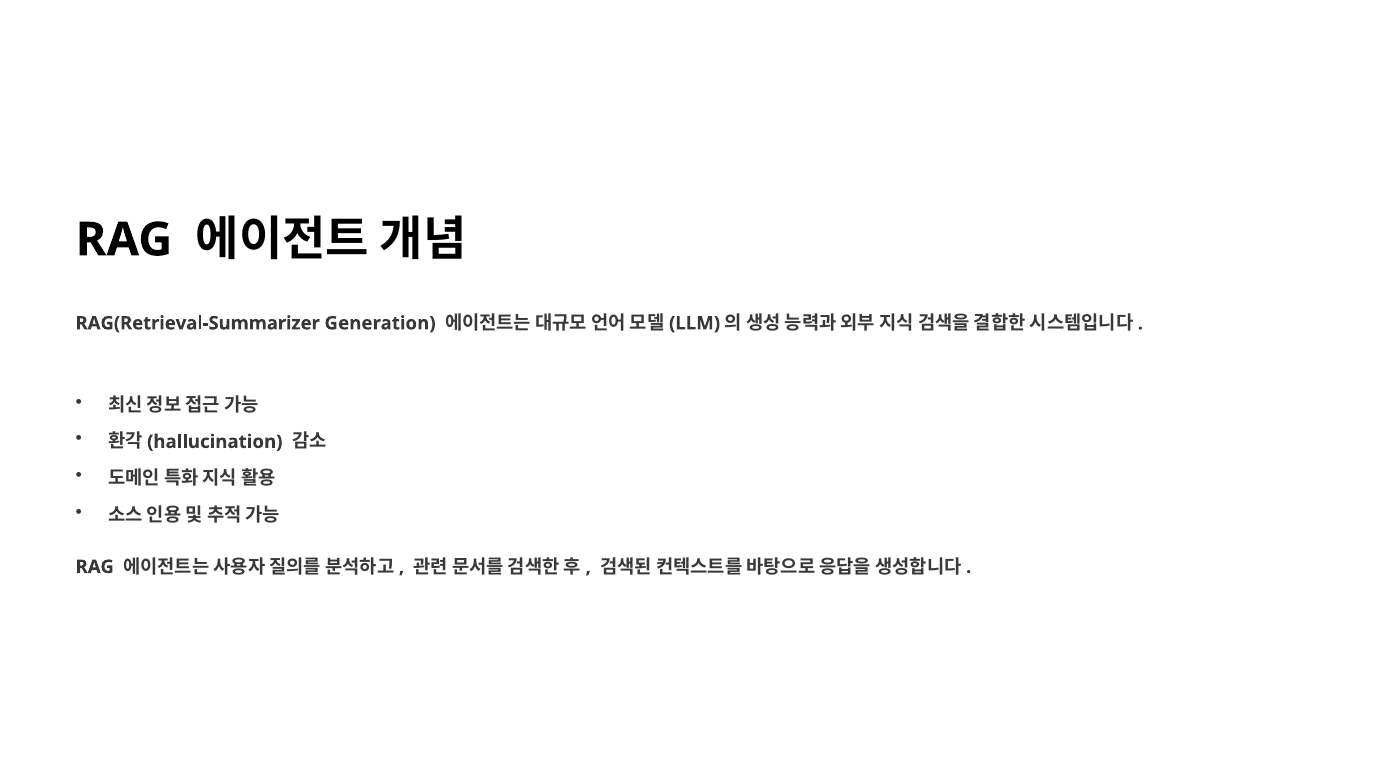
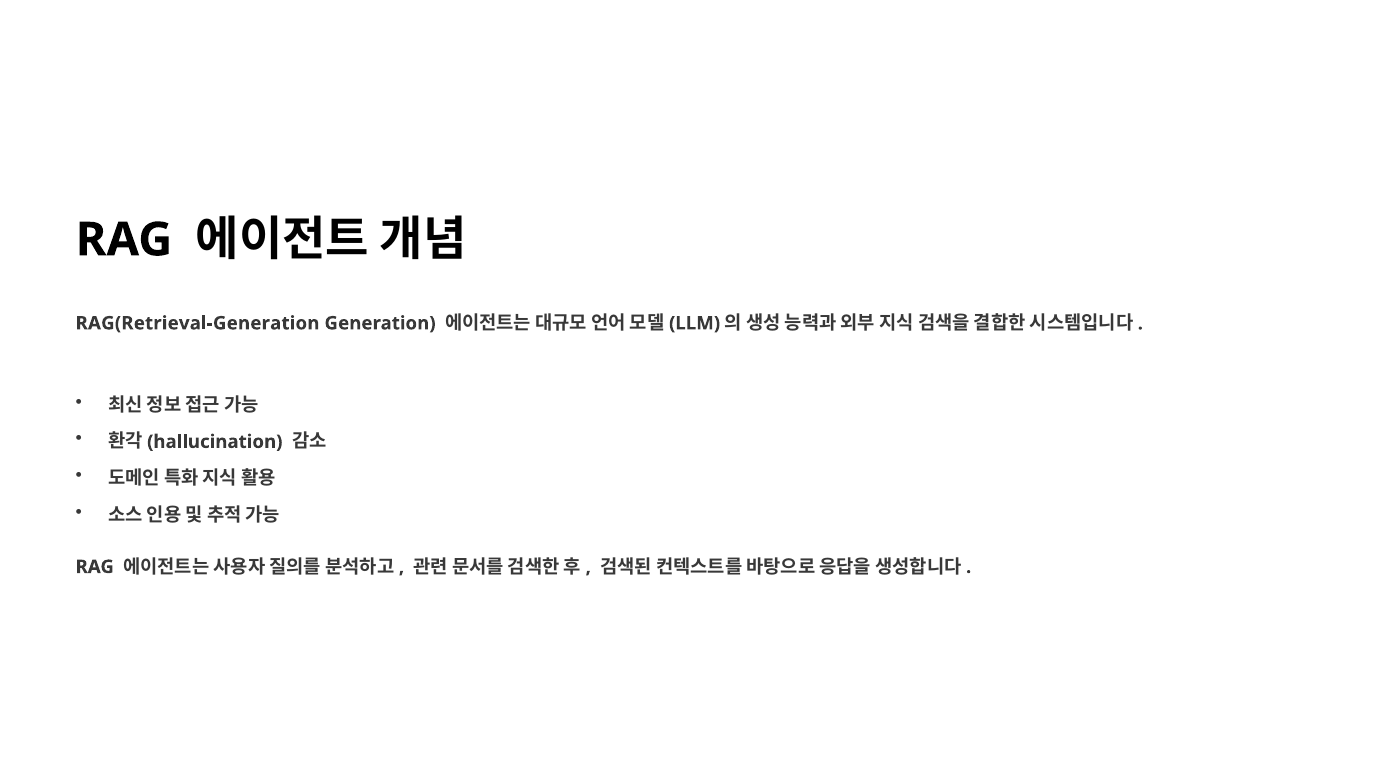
RAG(Retrieval-Summarizer: RAG(Retrieval-Summarizer -> RAG(Retrieval-Generation
